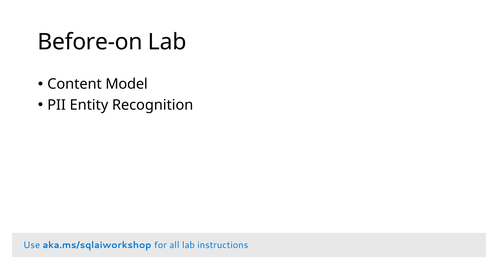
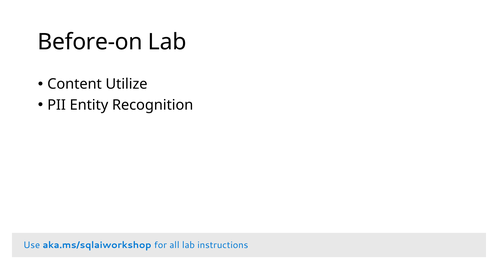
Model: Model -> Utilize
